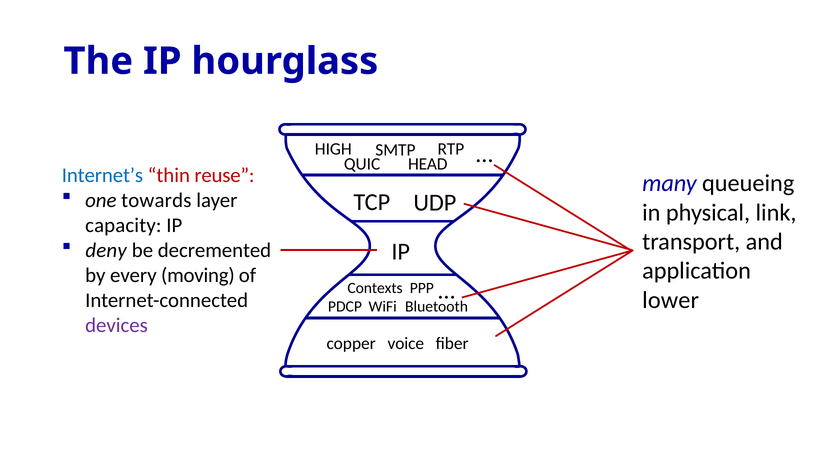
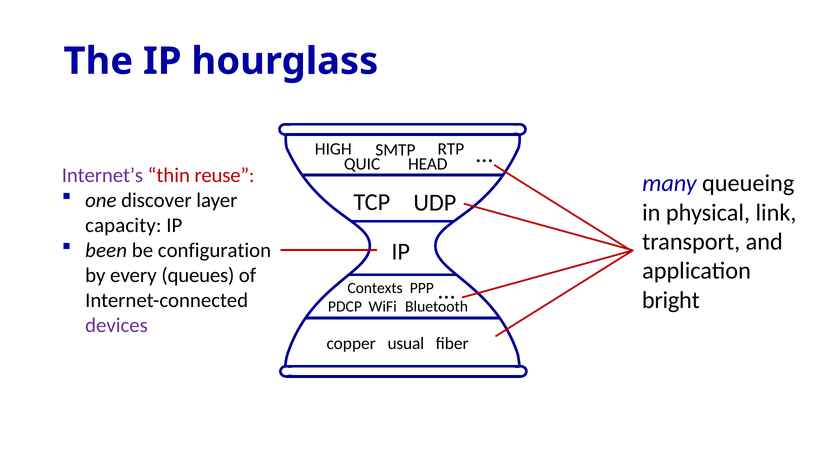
Internet’s colour: blue -> purple
towards: towards -> discover
deny: deny -> been
decremented: decremented -> configuration
moving: moving -> queues
lower: lower -> bright
voice: voice -> usual
